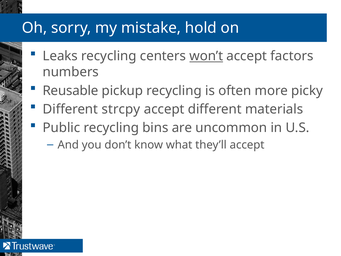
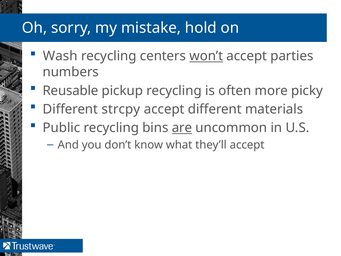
Leaks: Leaks -> Wash
factors: factors -> parties
are underline: none -> present
